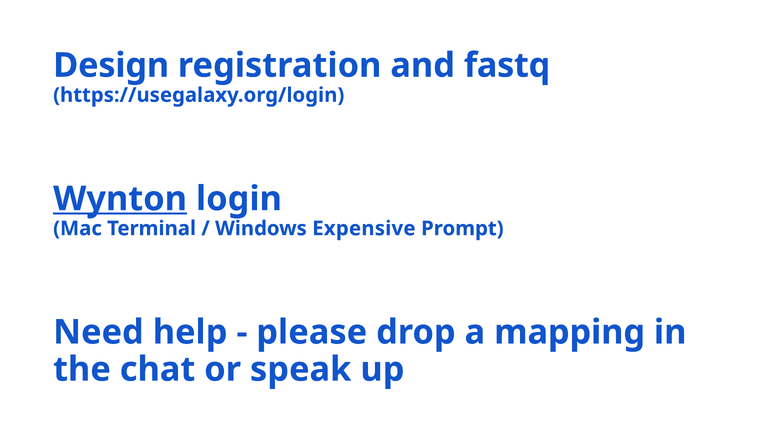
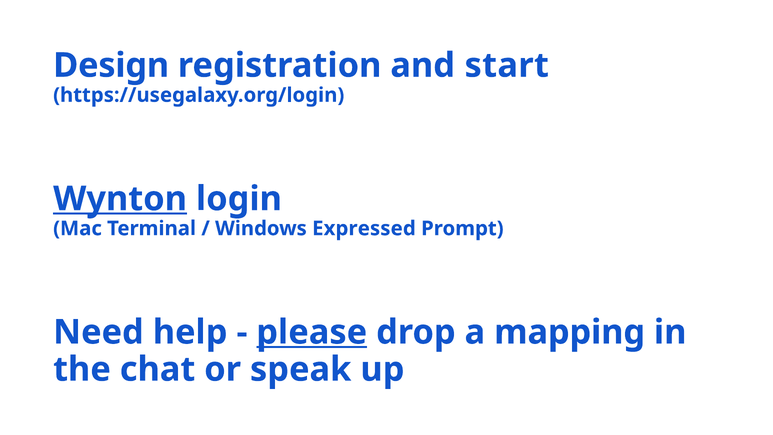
fastq: fastq -> start
Expensive: Expensive -> Expressed
please underline: none -> present
